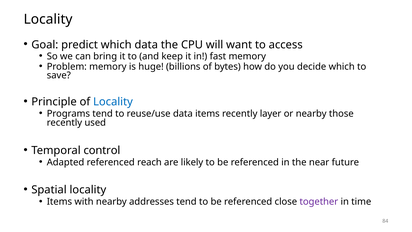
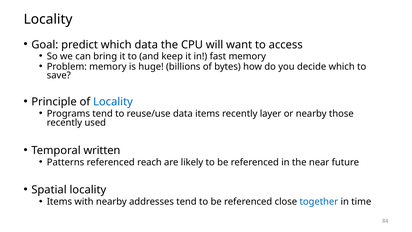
control: control -> written
Adapted: Adapted -> Patterns
together colour: purple -> blue
